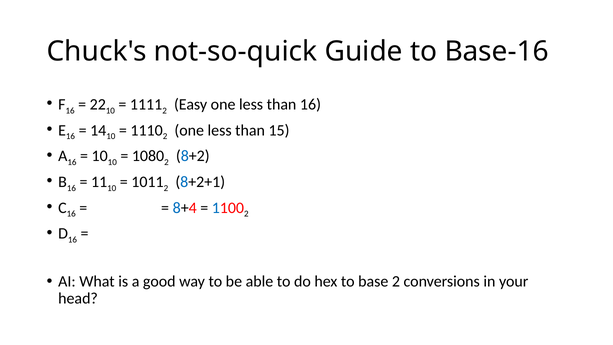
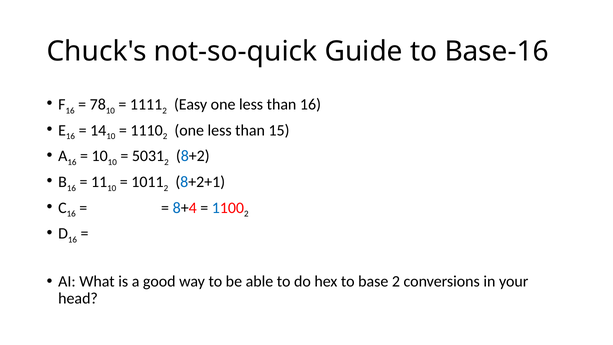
22: 22 -> 78
1080: 1080 -> 5031
